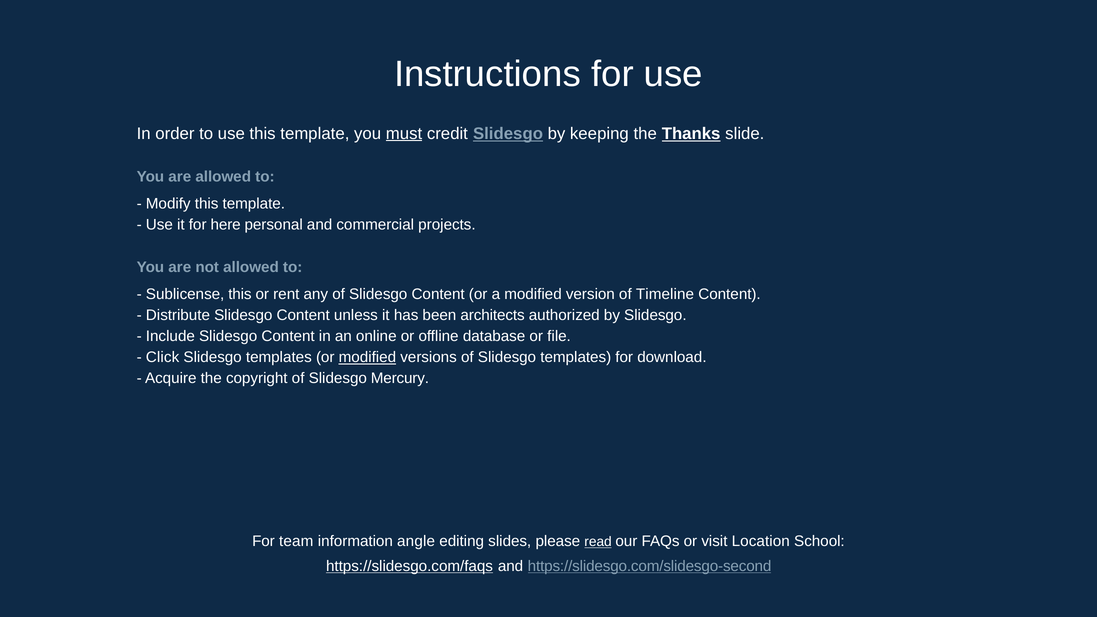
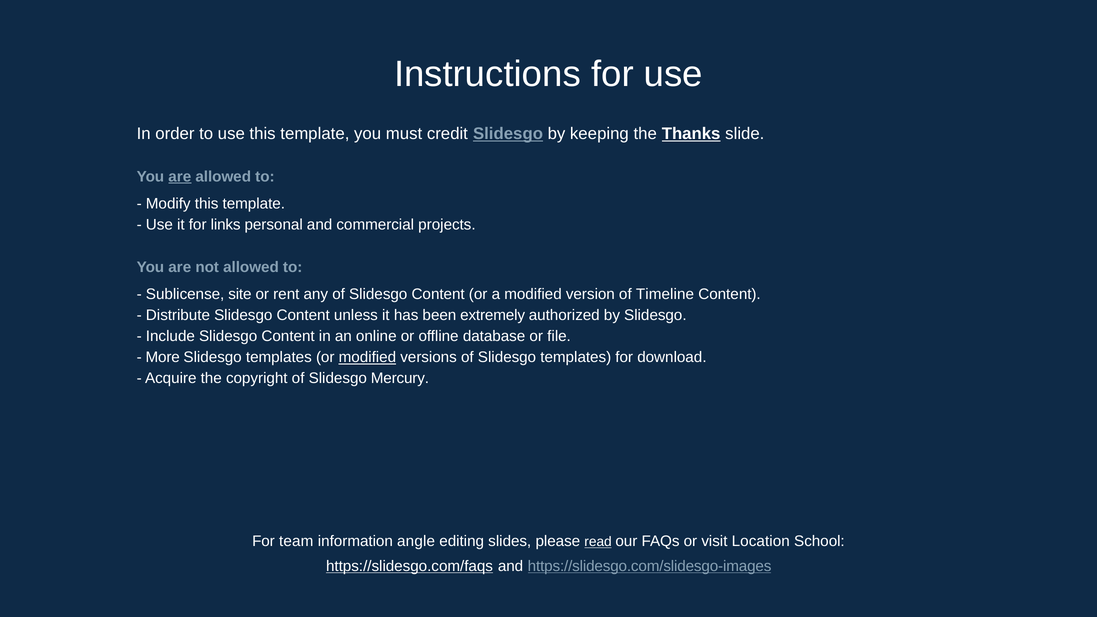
must underline: present -> none
are at (180, 177) underline: none -> present
here: here -> links
Sublicense this: this -> site
architects: architects -> extremely
Click: Click -> More
https://slidesgo.com/slidesgo-second: https://slidesgo.com/slidesgo-second -> https://slidesgo.com/slidesgo-images
